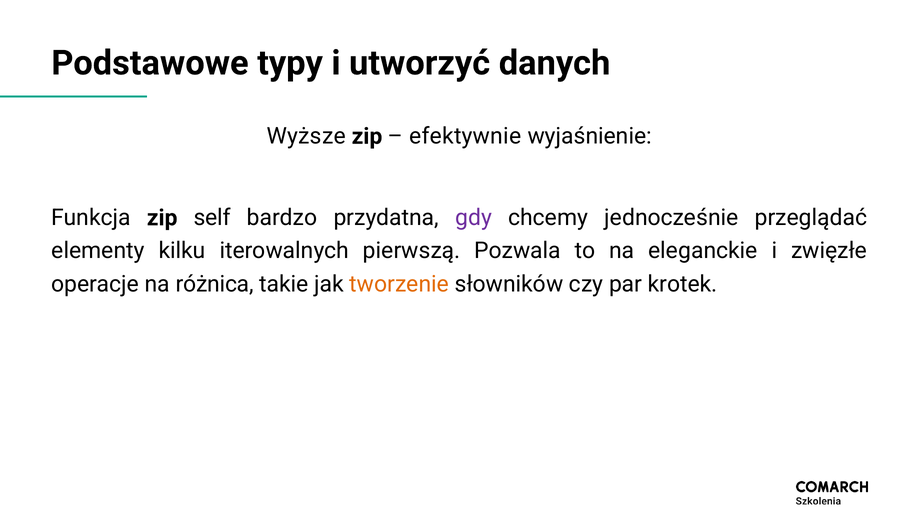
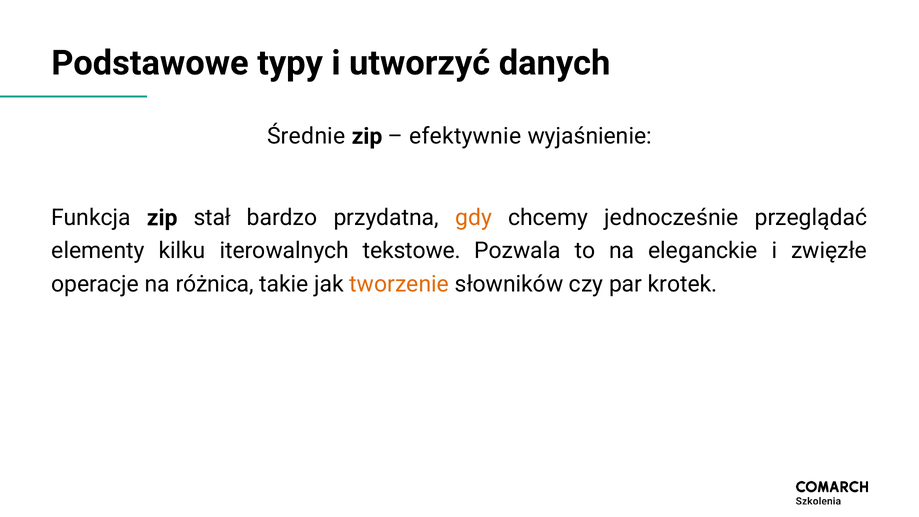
Wyższe: Wyższe -> Średnie
self: self -> stał
gdy colour: purple -> orange
pierwszą: pierwszą -> tekstowe
